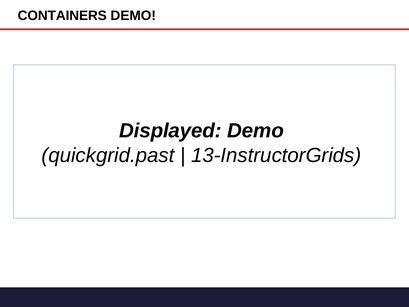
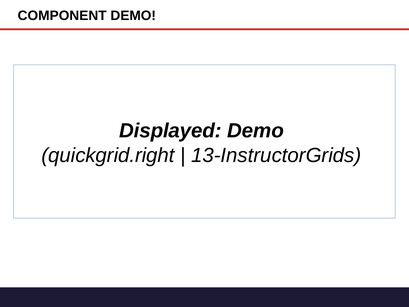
CONTAINERS: CONTAINERS -> COMPONENT
quickgrid.past: quickgrid.past -> quickgrid.right
